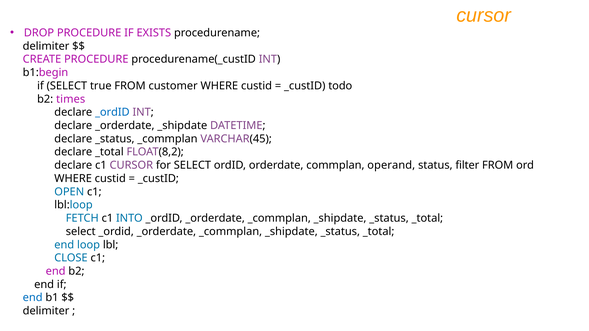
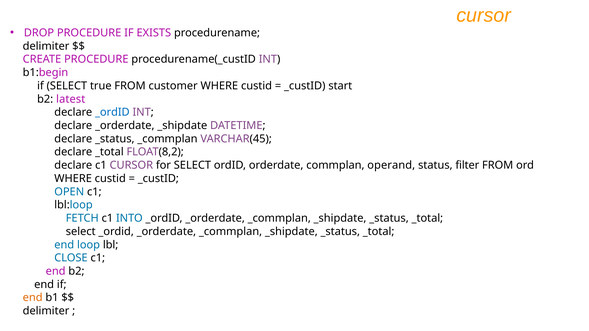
todo: todo -> start
times: times -> latest
end at (33, 298) colour: blue -> orange
